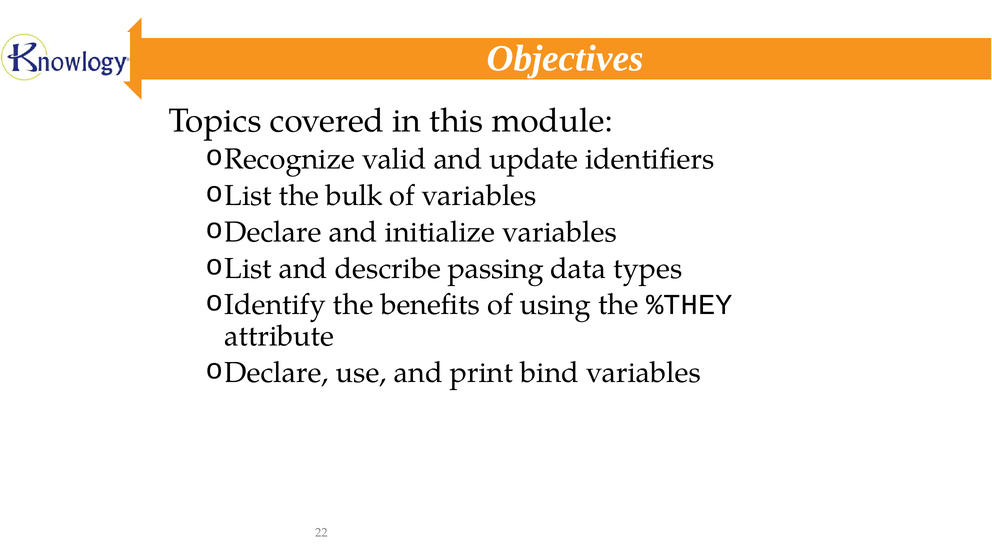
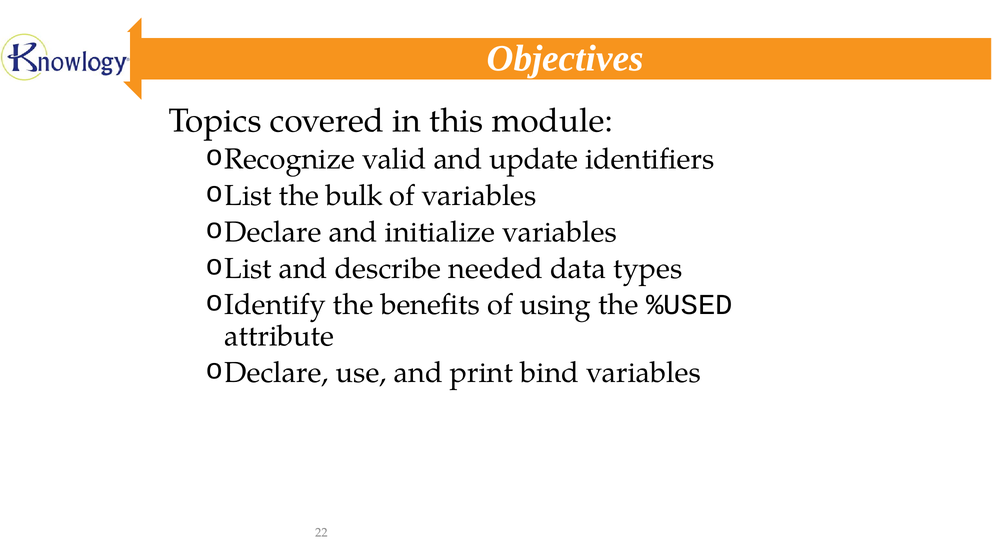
passing: passing -> needed
%THEY: %THEY -> %USED
